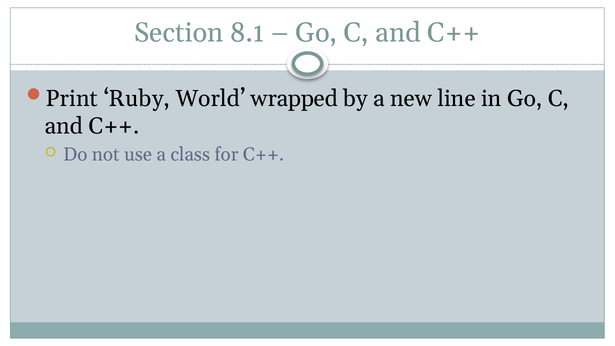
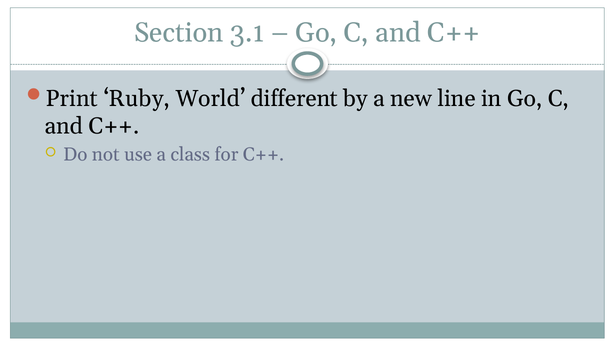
8.1: 8.1 -> 3.1
wrapped: wrapped -> different
